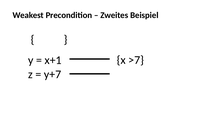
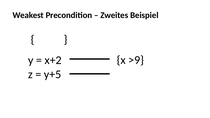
>7: >7 -> >9
x+1: x+1 -> x+2
y+7: y+7 -> y+5
